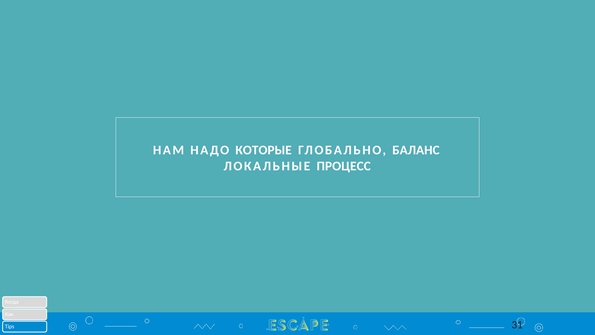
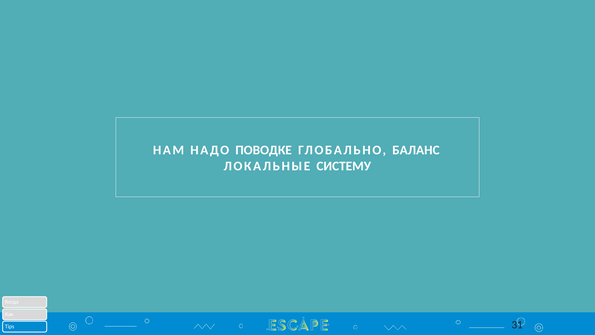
КОТОРЫЕ: КОТОРЫЕ -> ПОВОДКЕ
ПРОЦЕСС: ПРОЦЕСС -> СИСТЕМУ
